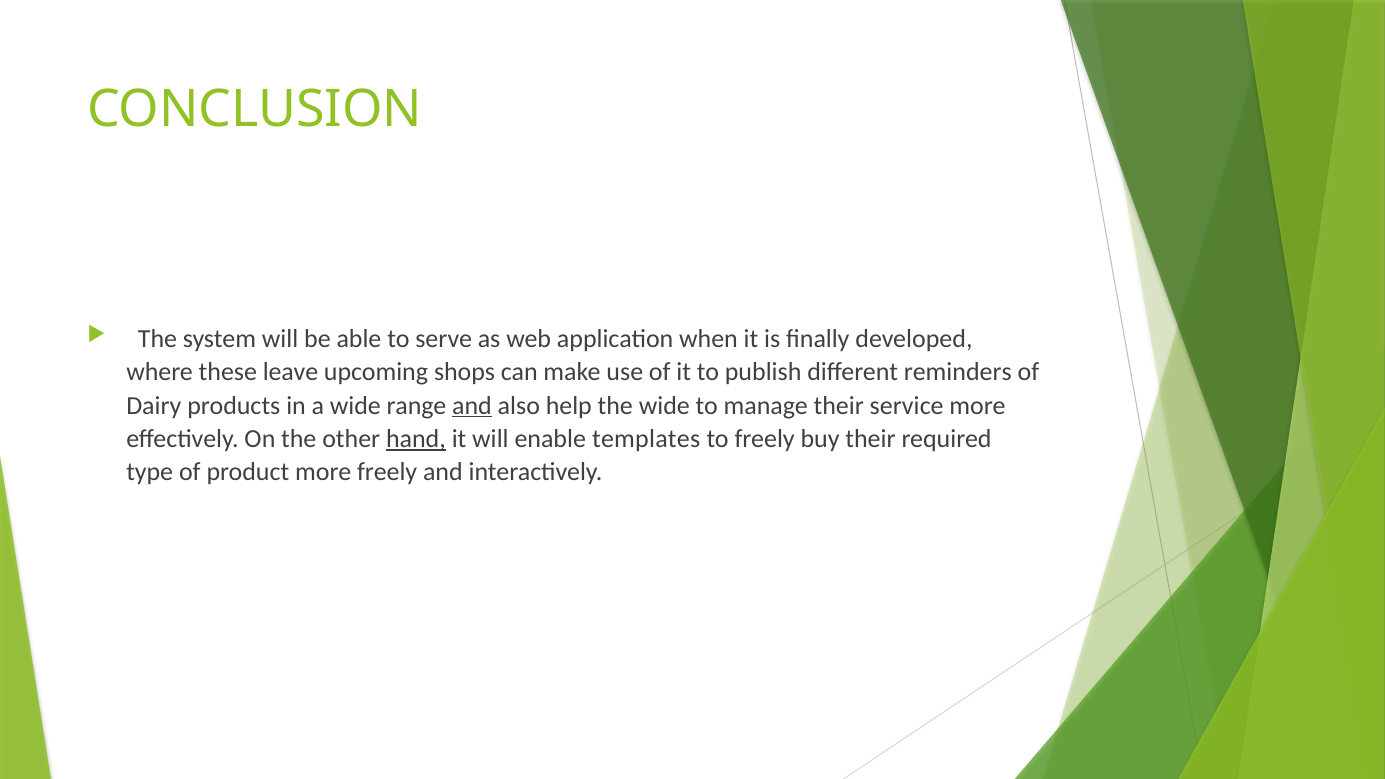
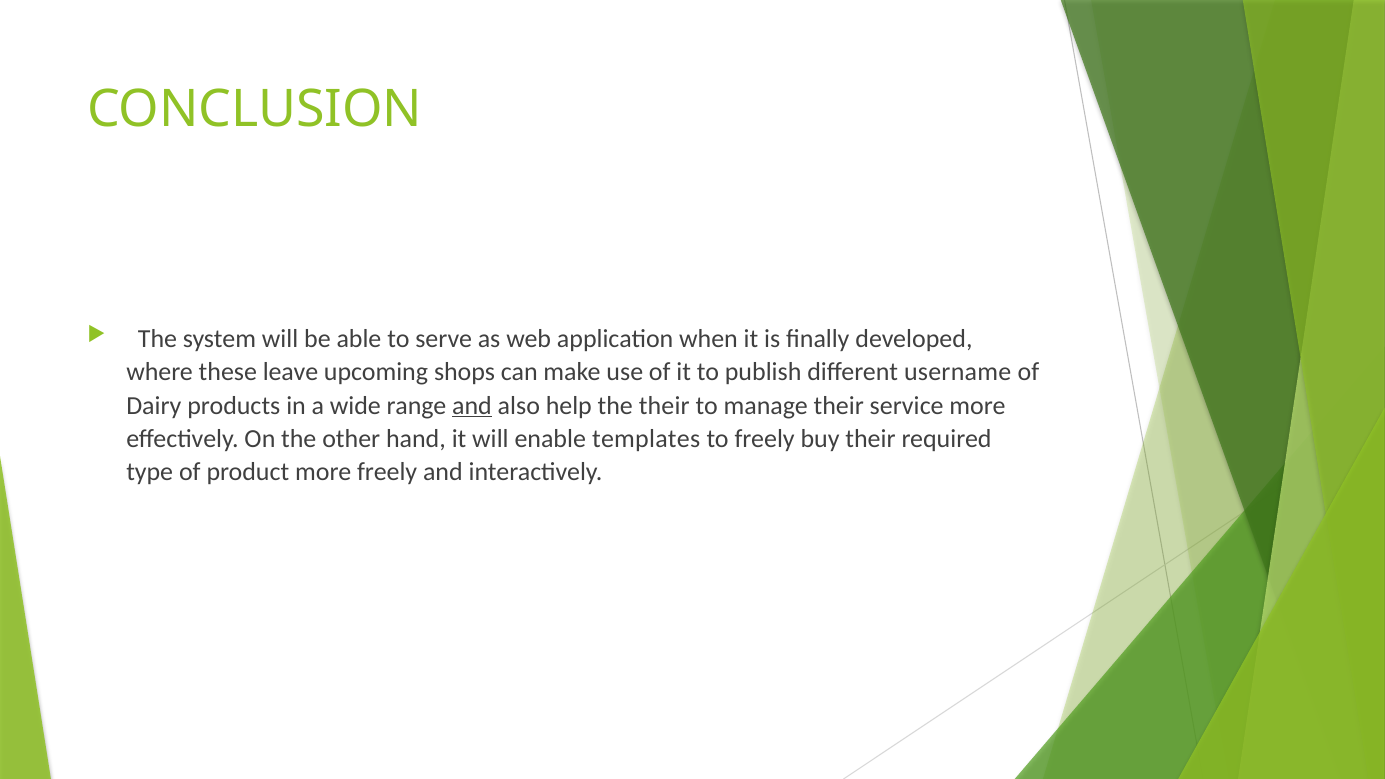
reminders: reminders -> username
the wide: wide -> their
hand underline: present -> none
